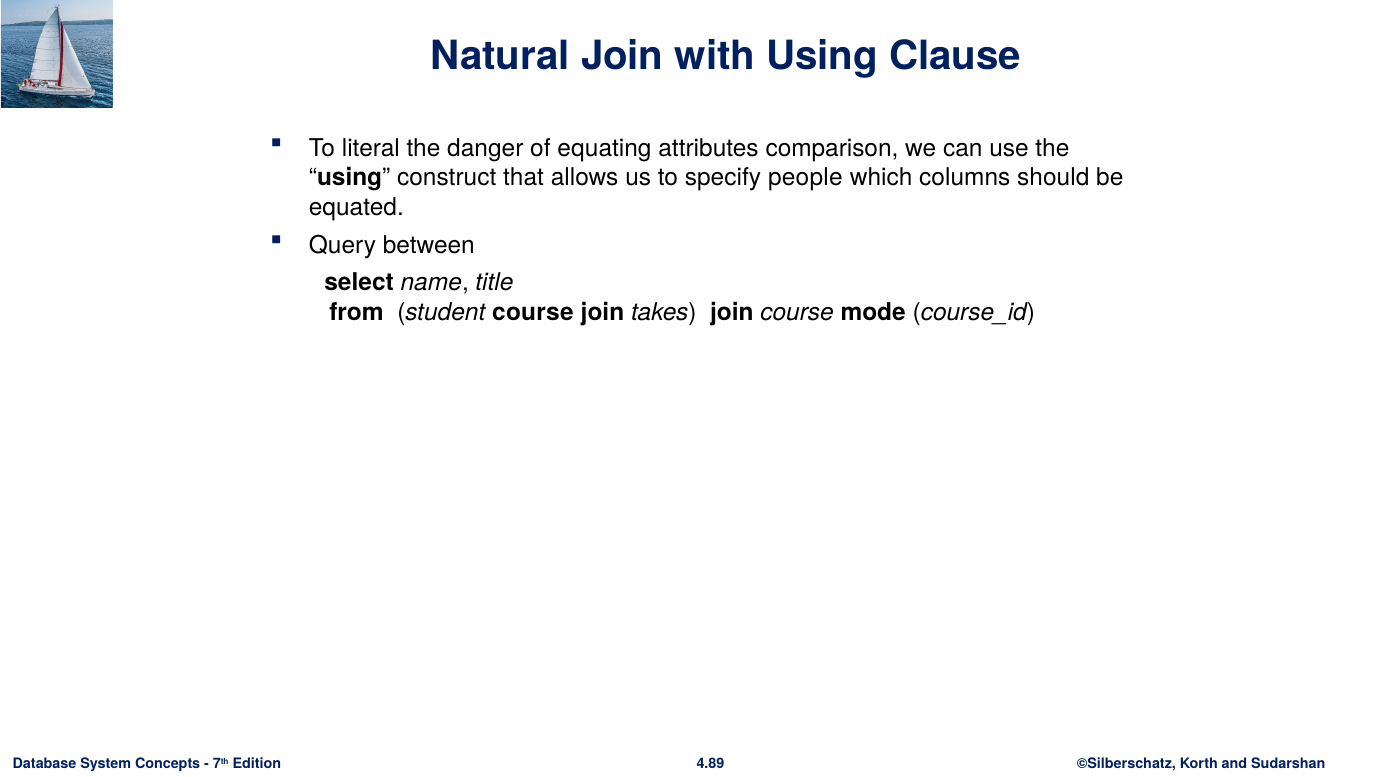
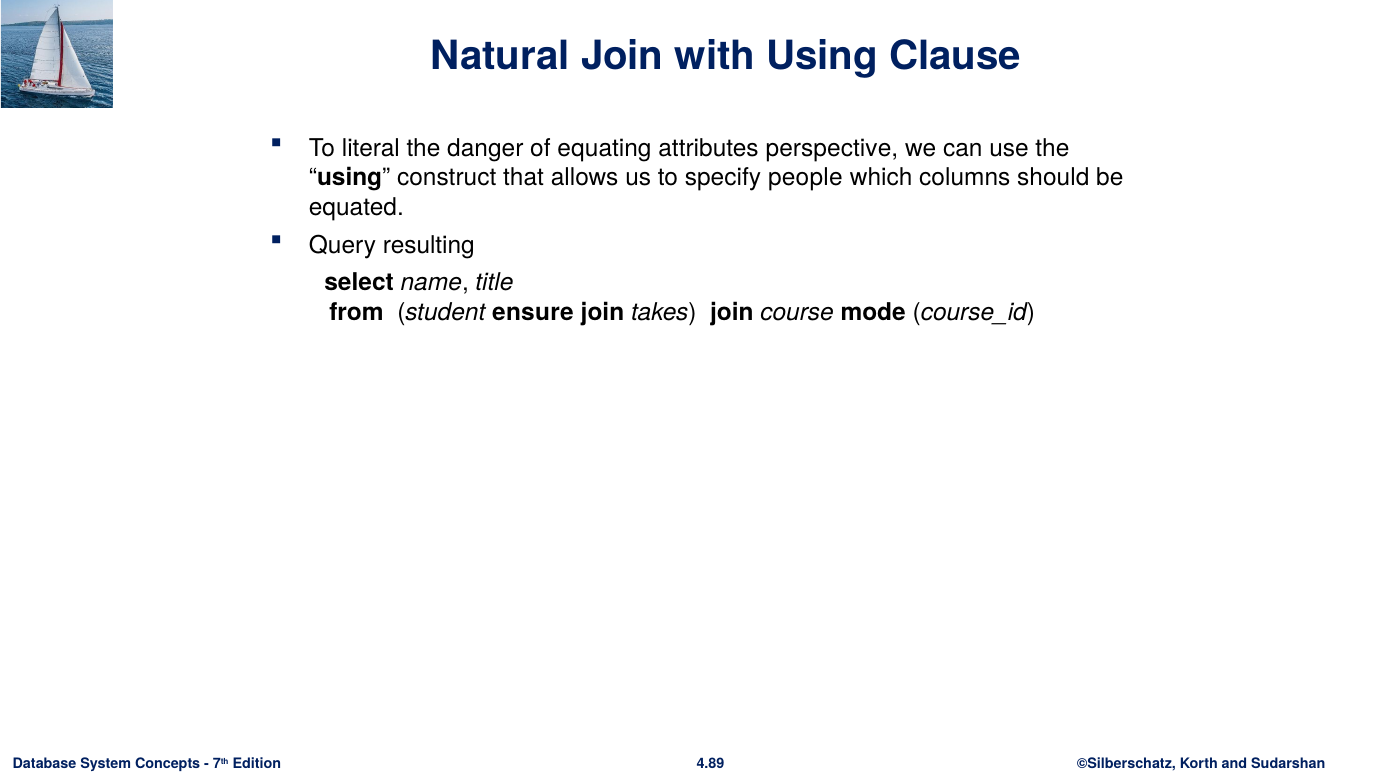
comparison: comparison -> perspective
between: between -> resulting
student course: course -> ensure
